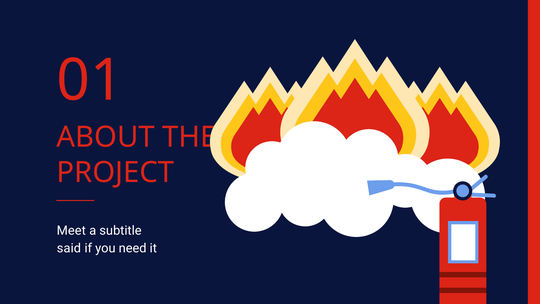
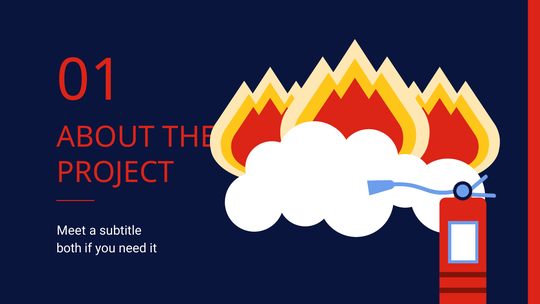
said: said -> both
